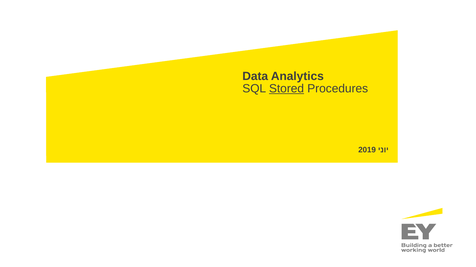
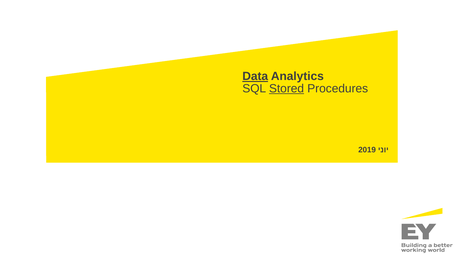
Data underline: none -> present
